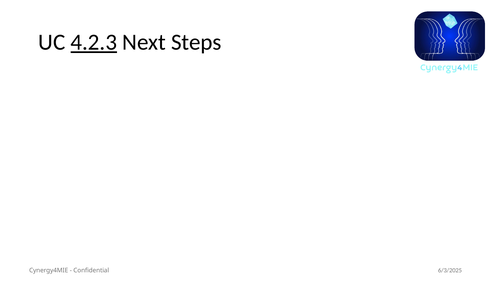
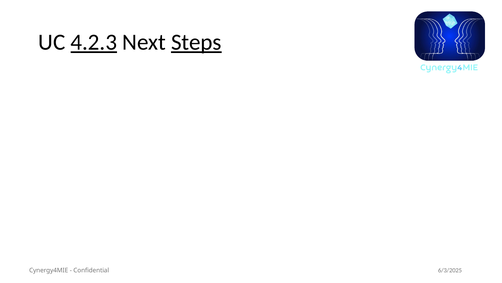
Steps underline: none -> present
